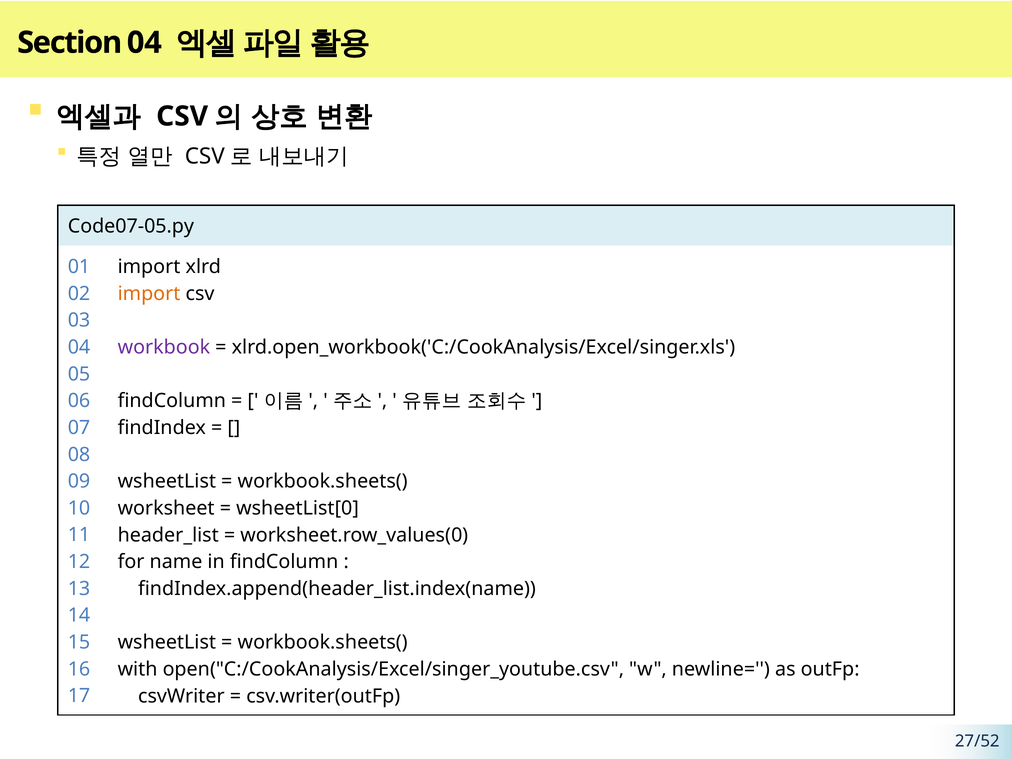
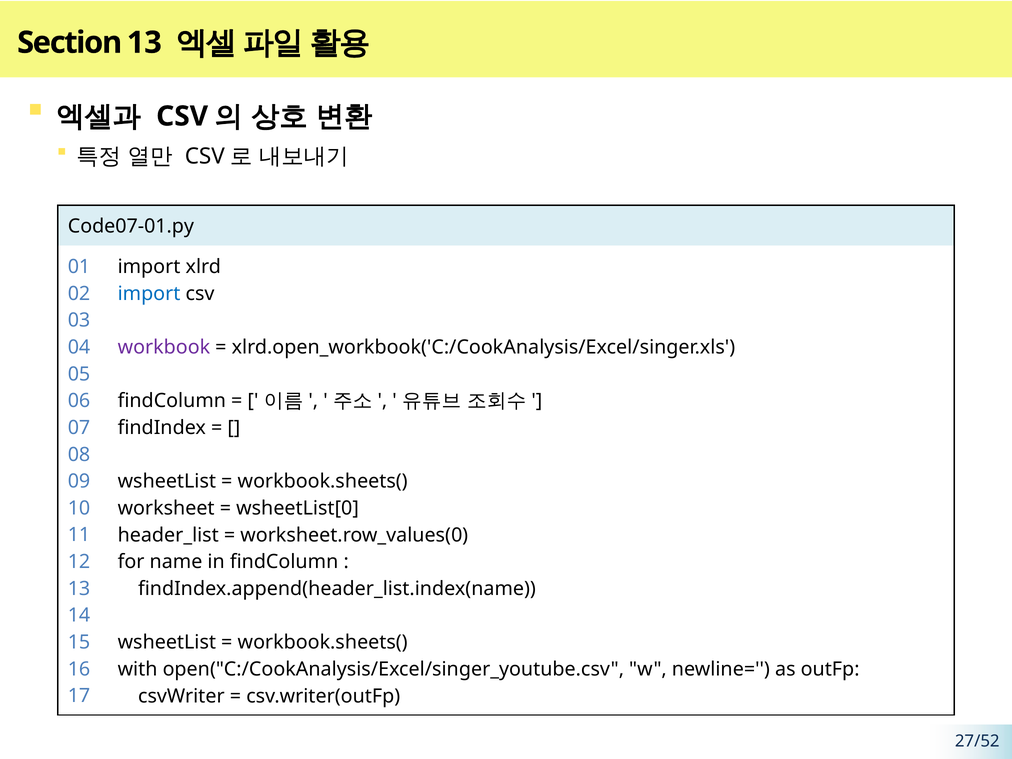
Section 04: 04 -> 13
Code07-05.py: Code07-05.py -> Code07-01.py
import at (149, 294) colour: orange -> blue
